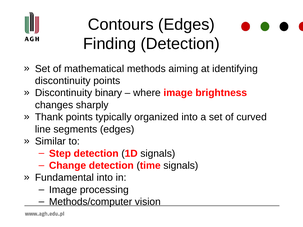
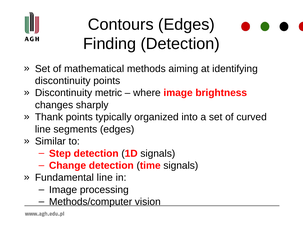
binary: binary -> metric
Fundamental into: into -> line
